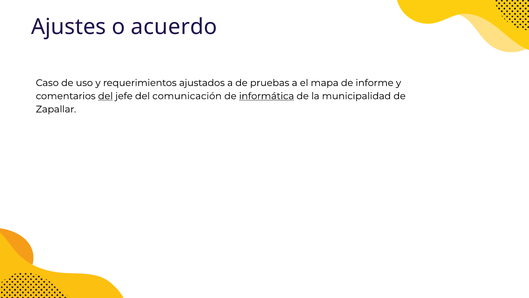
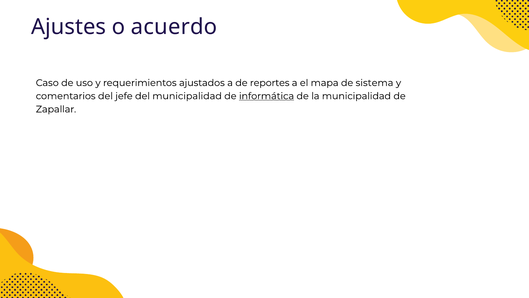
pruebas: pruebas -> reportes
informe: informe -> sistema
del at (105, 96) underline: present -> none
del comunicación: comunicación -> municipalidad
